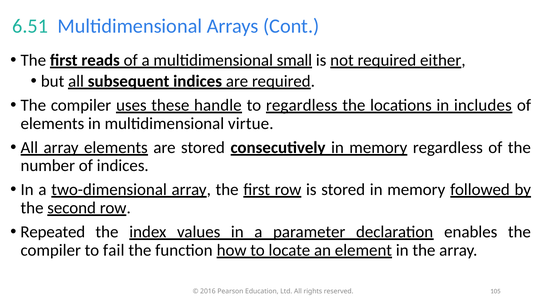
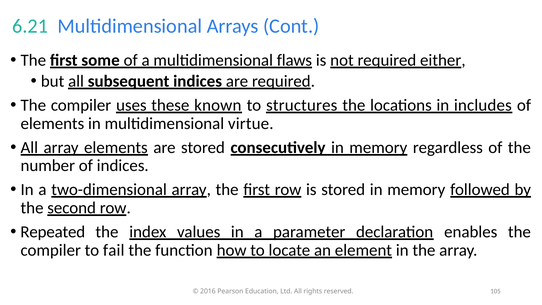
6.51: 6.51 -> 6.21
reads: reads -> some
small: small -> flaws
handle: handle -> known
to regardless: regardless -> structures
